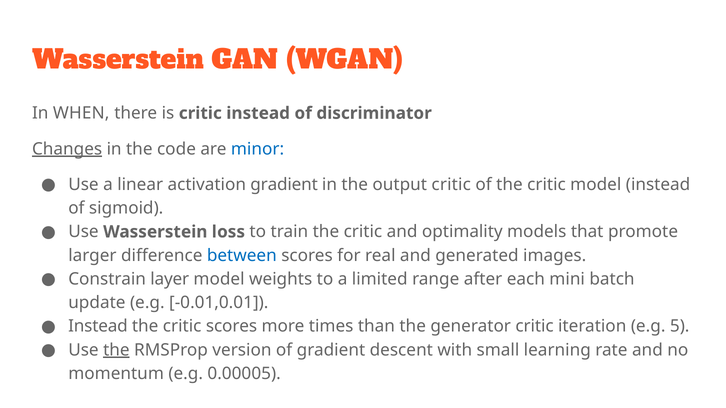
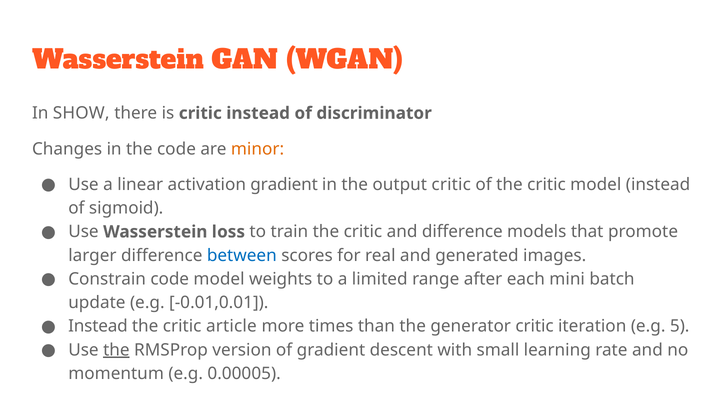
WHEN: WHEN -> SHOW
Changes underline: present -> none
minor colour: blue -> orange
and optimality: optimality -> difference
Constrain layer: layer -> code
critic scores: scores -> article
